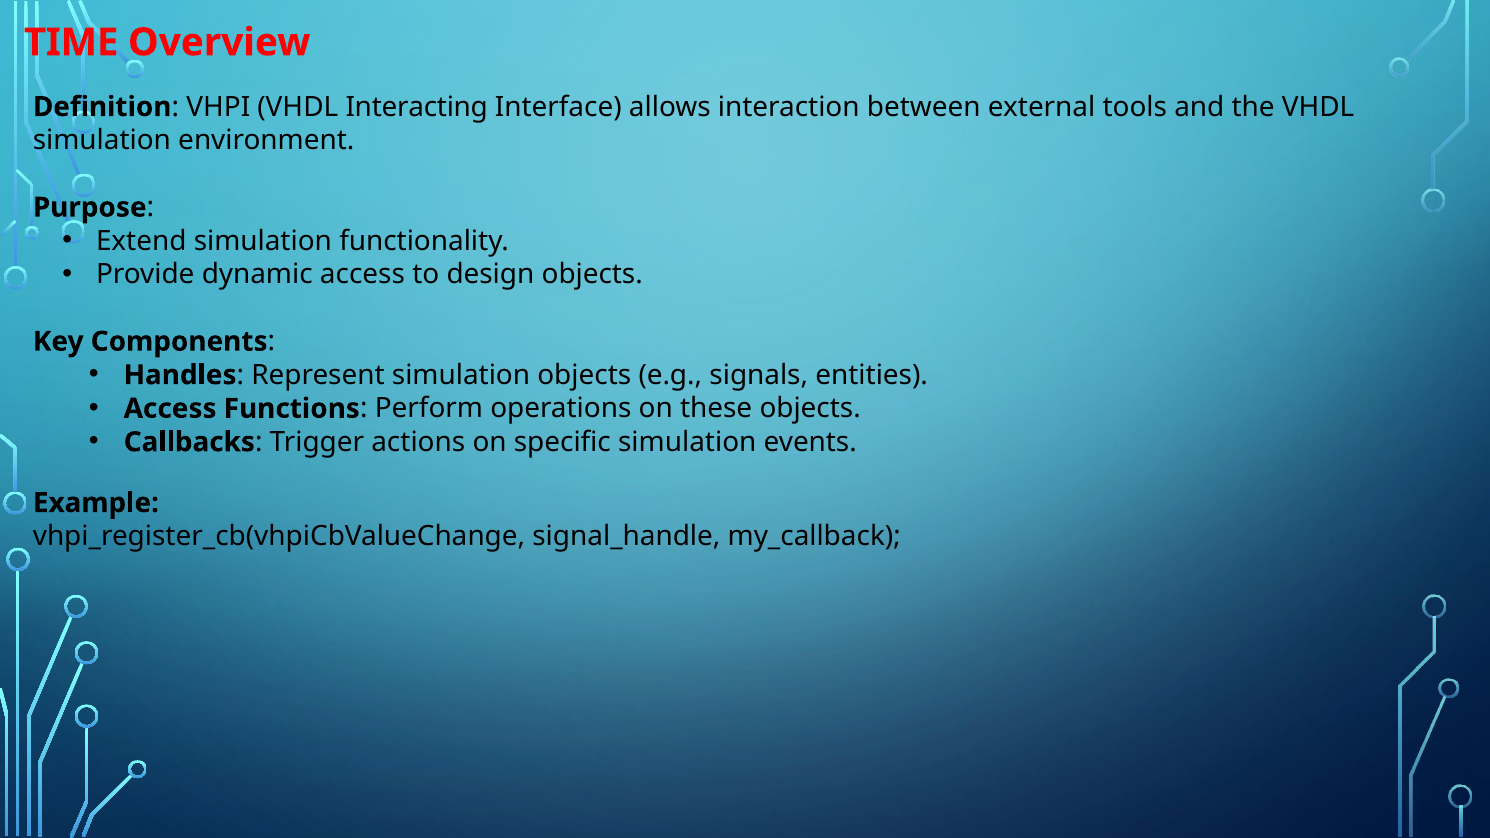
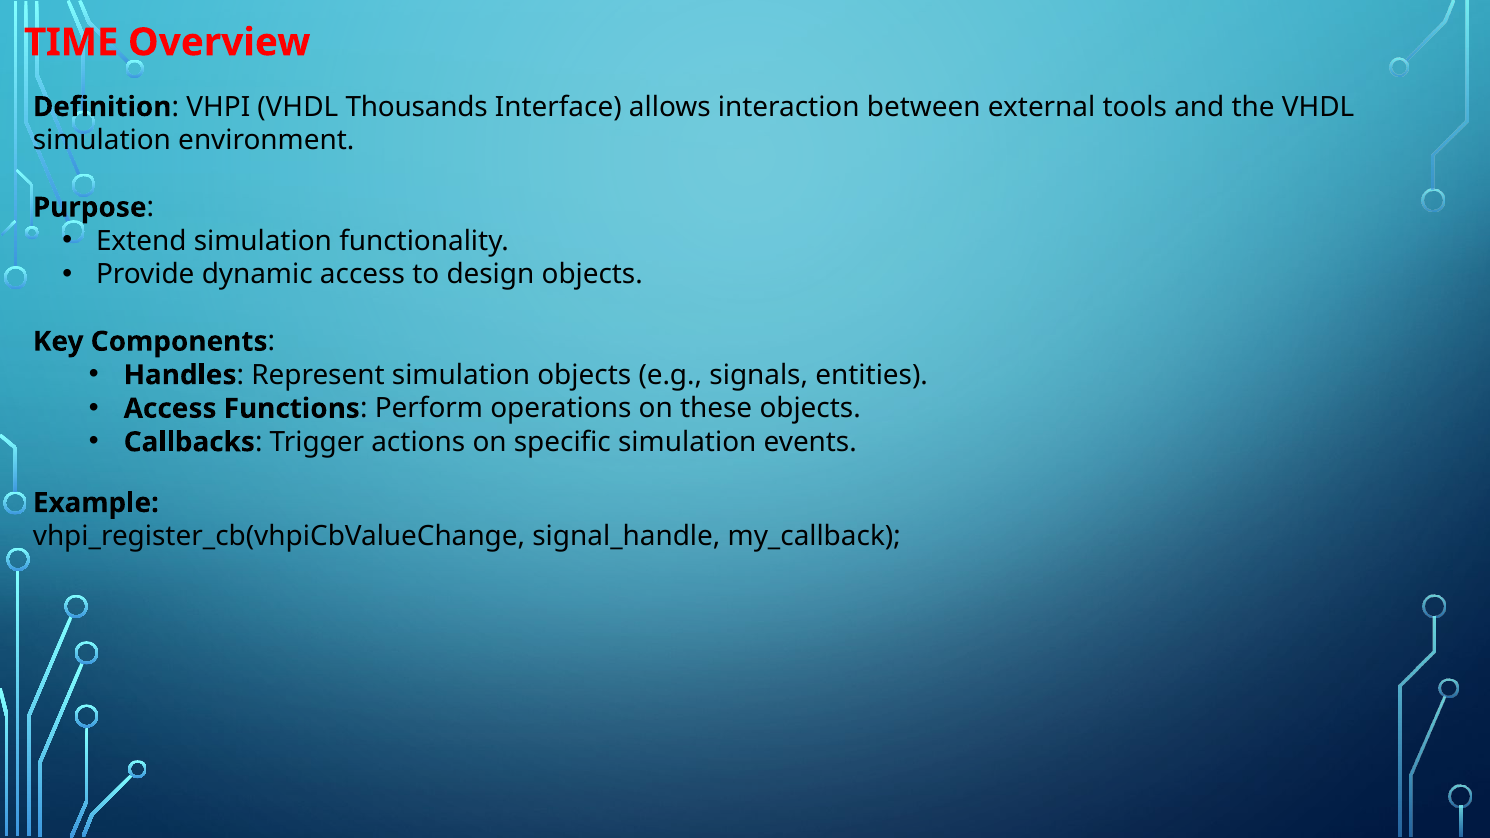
Interacting: Interacting -> Thousands
